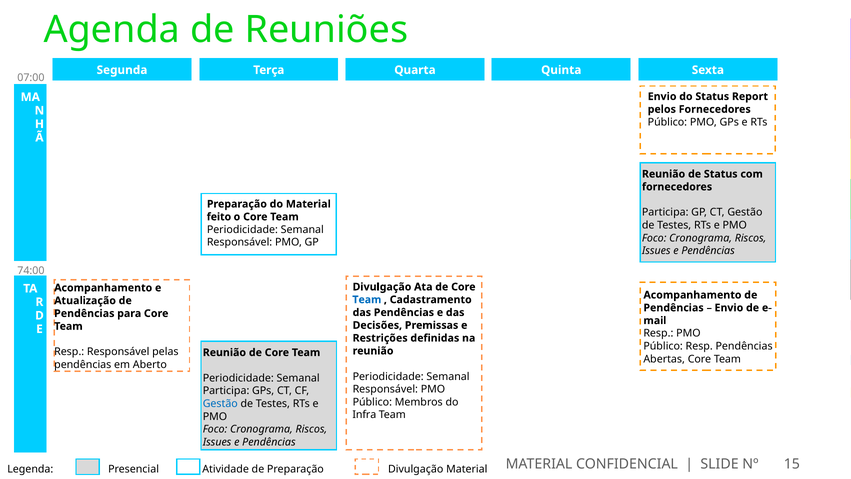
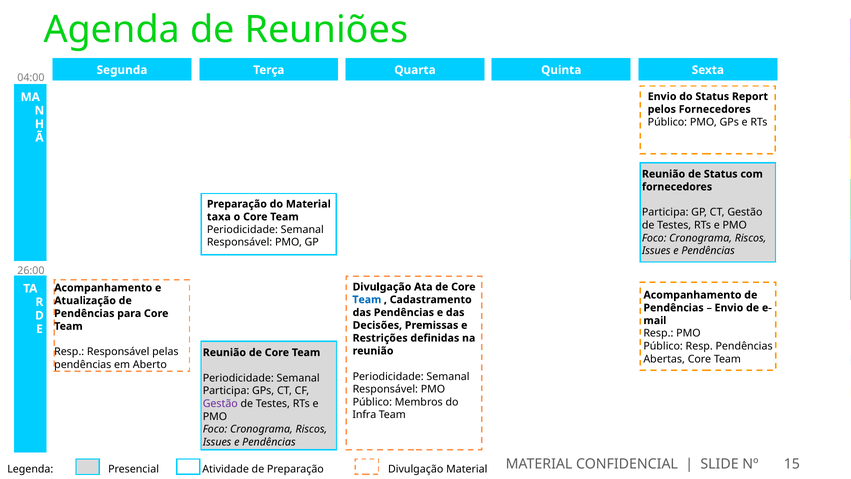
07:00: 07:00 -> 04:00
feito: feito -> taxa
74:00: 74:00 -> 26:00
Gestão at (220, 404) colour: blue -> purple
